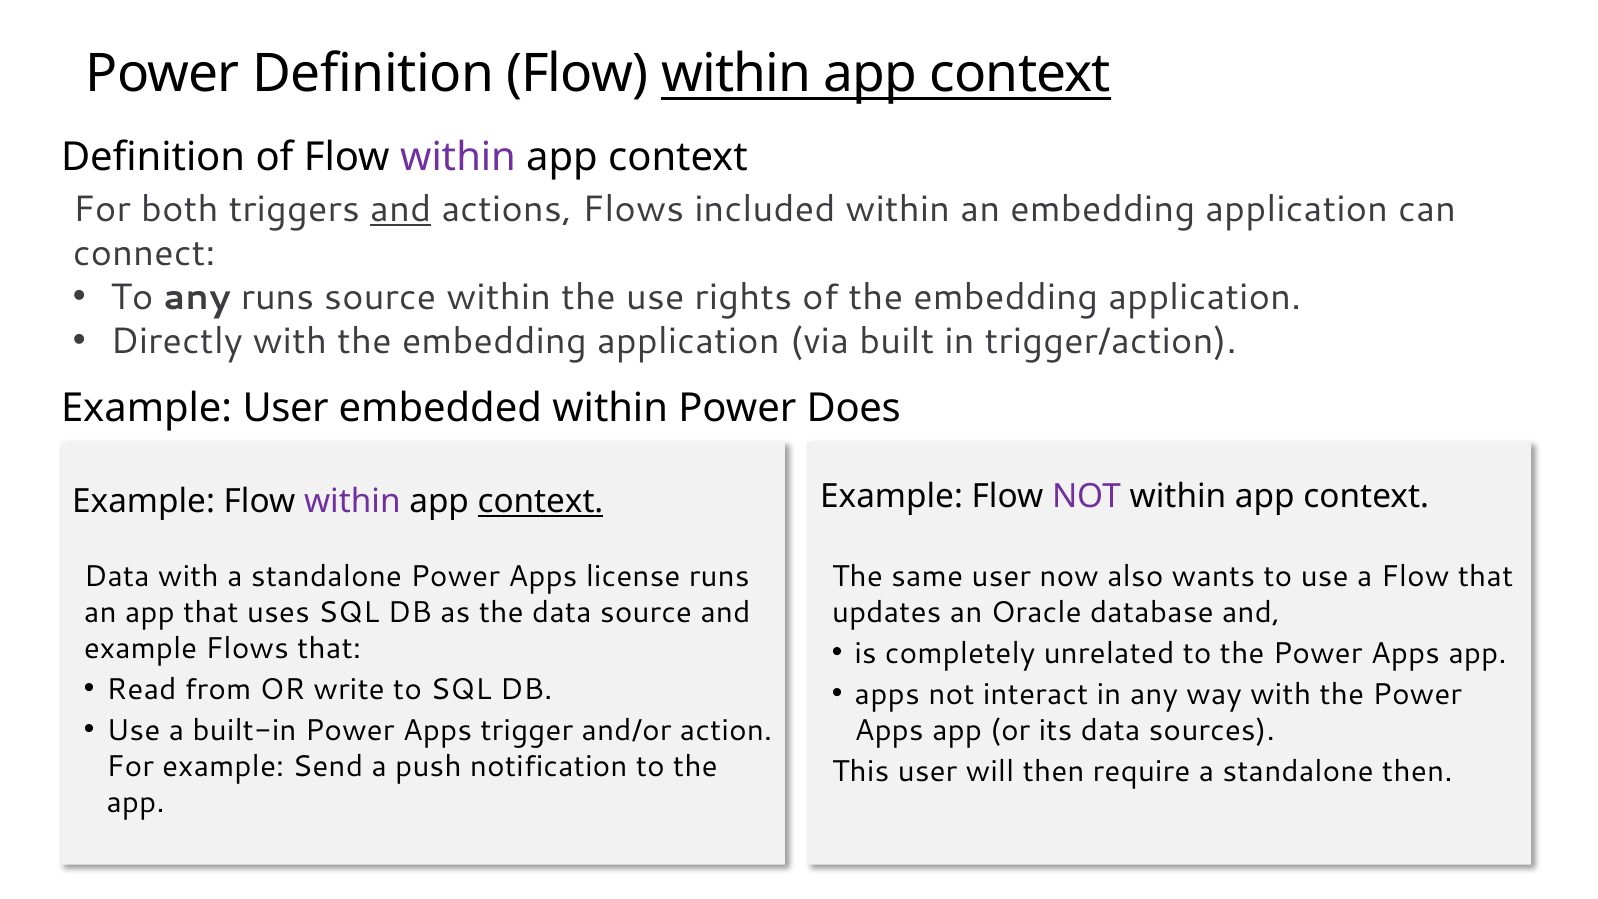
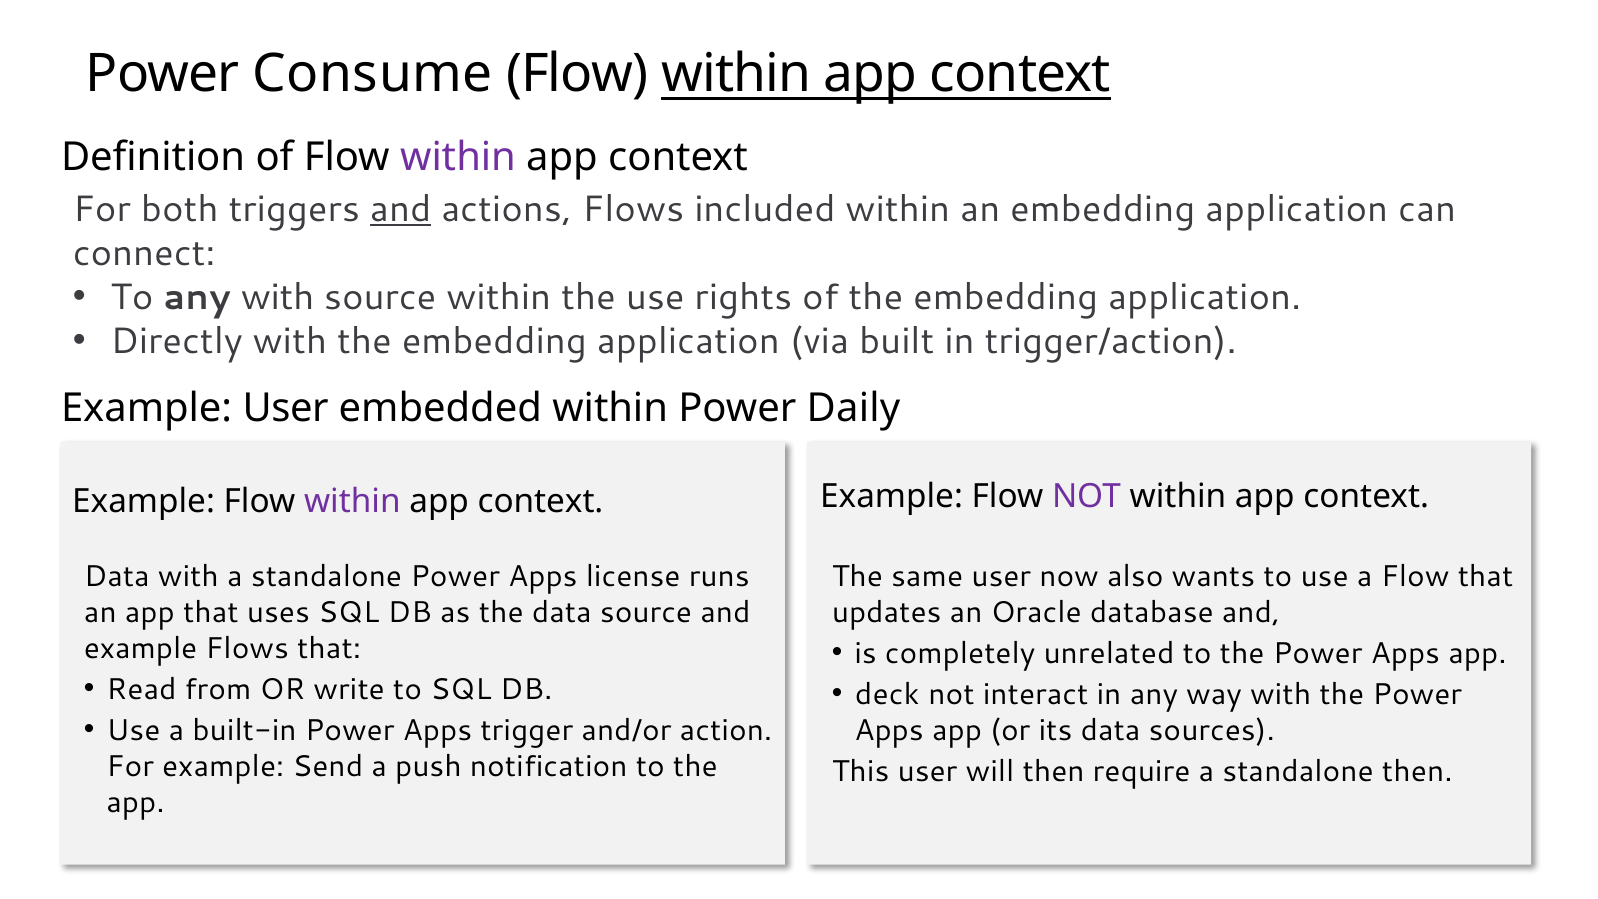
Power Definition: Definition -> Consume
any runs: runs -> with
Does: Does -> Daily
context at (541, 501) underline: present -> none
apps at (887, 694): apps -> deck
